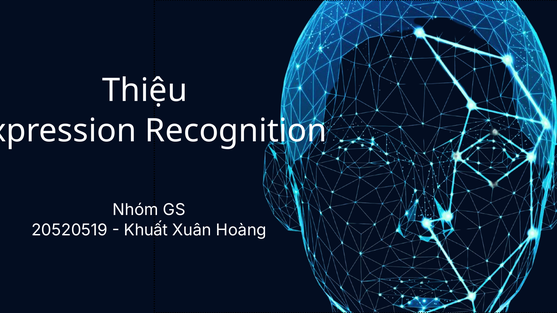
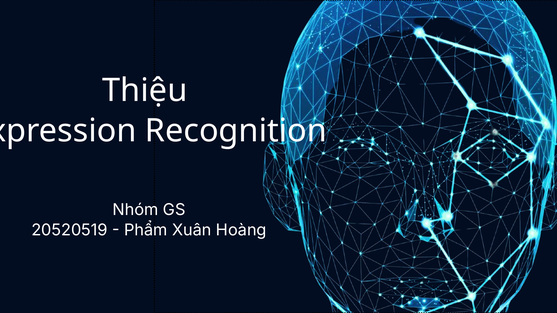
Khuất: Khuất -> Phẩm
